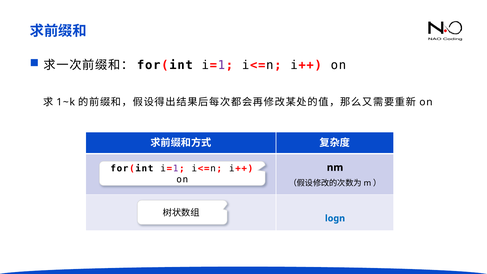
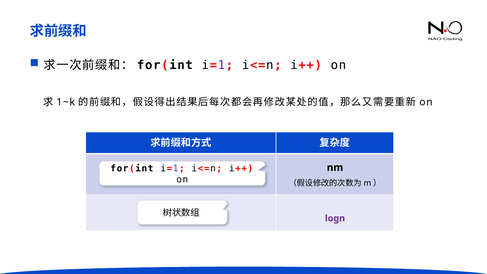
logn colour: blue -> purple
